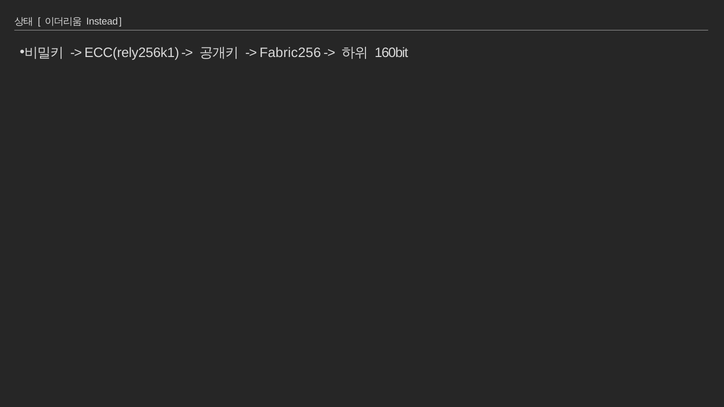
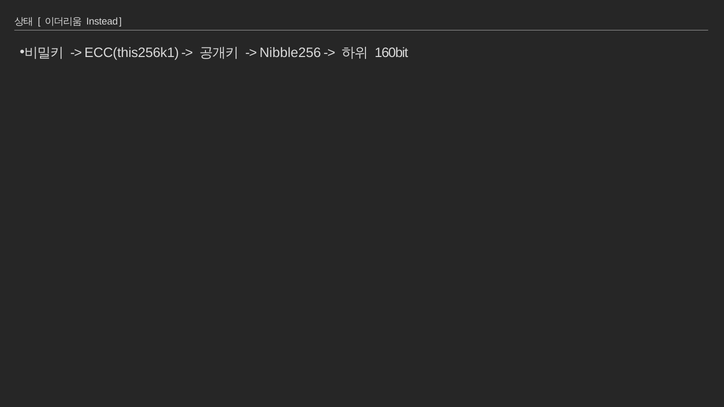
ECC(rely256k1: ECC(rely256k1 -> ECC(this256k1
Fabric256: Fabric256 -> Nibble256
